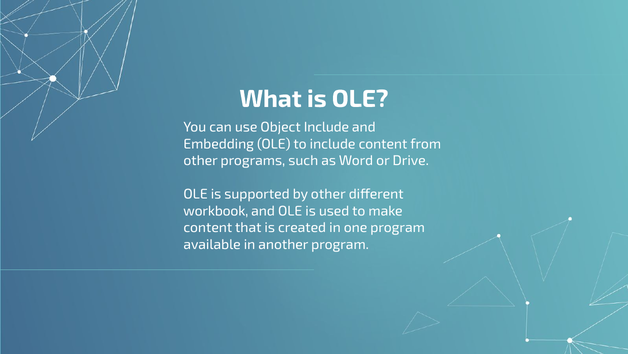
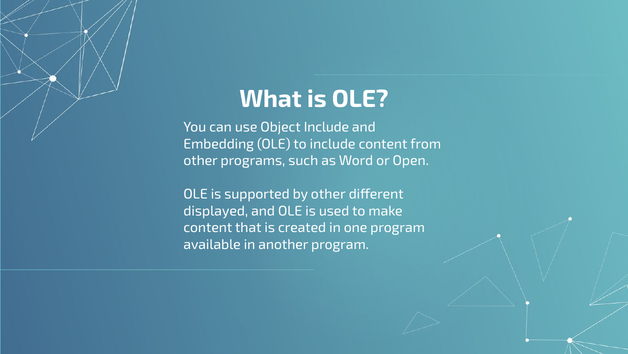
Drive: Drive -> Open
workbook: workbook -> displayed
